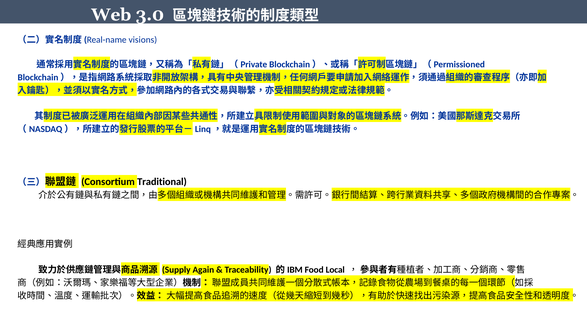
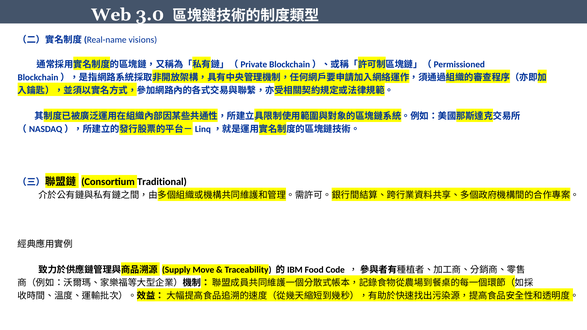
Again: Again -> Move
Local: Local -> Code
